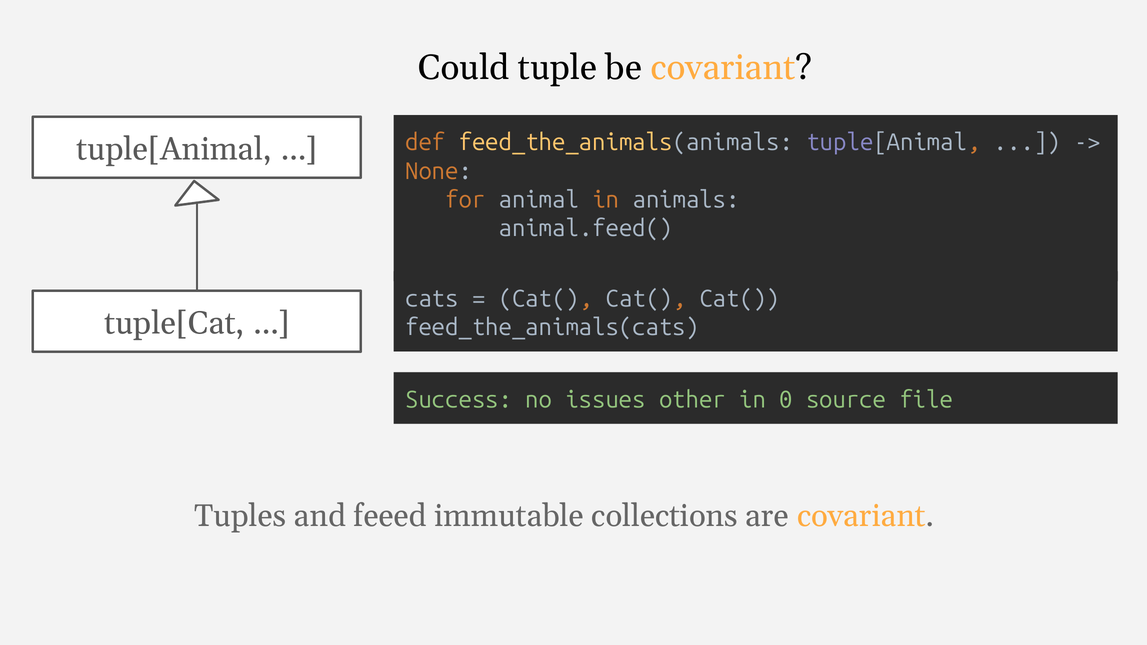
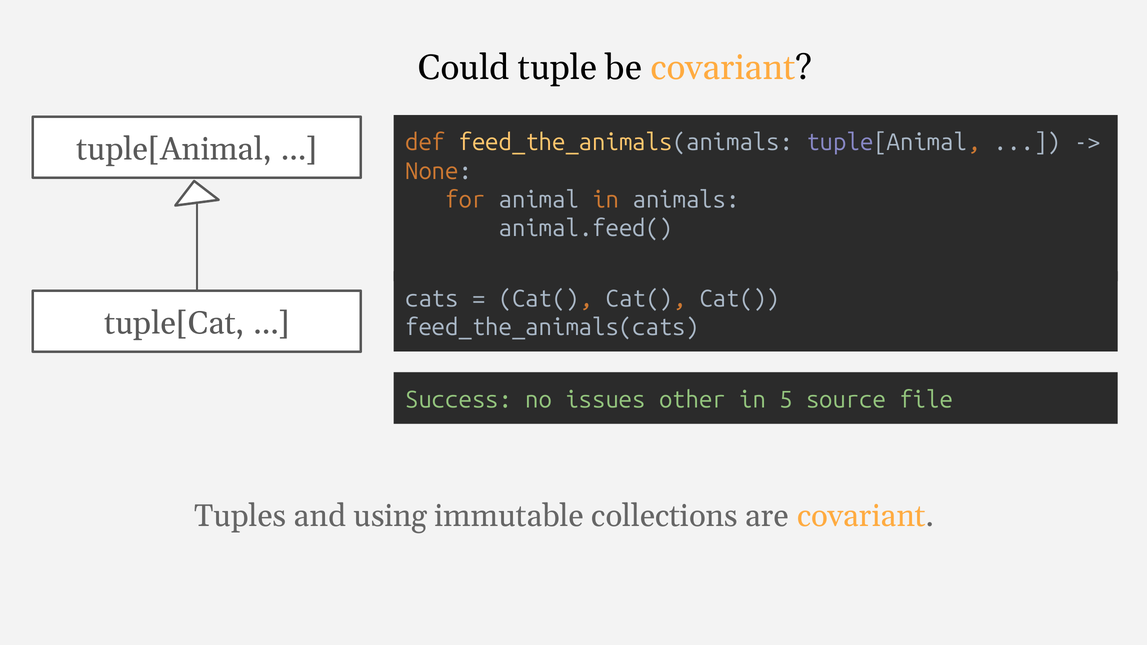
0: 0 -> 5
feeed: feeed -> using
